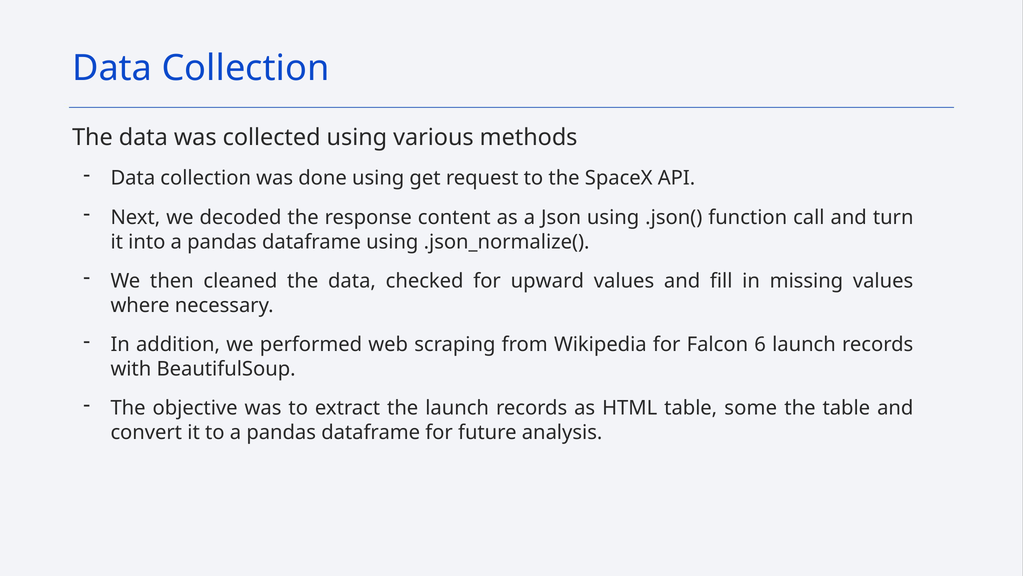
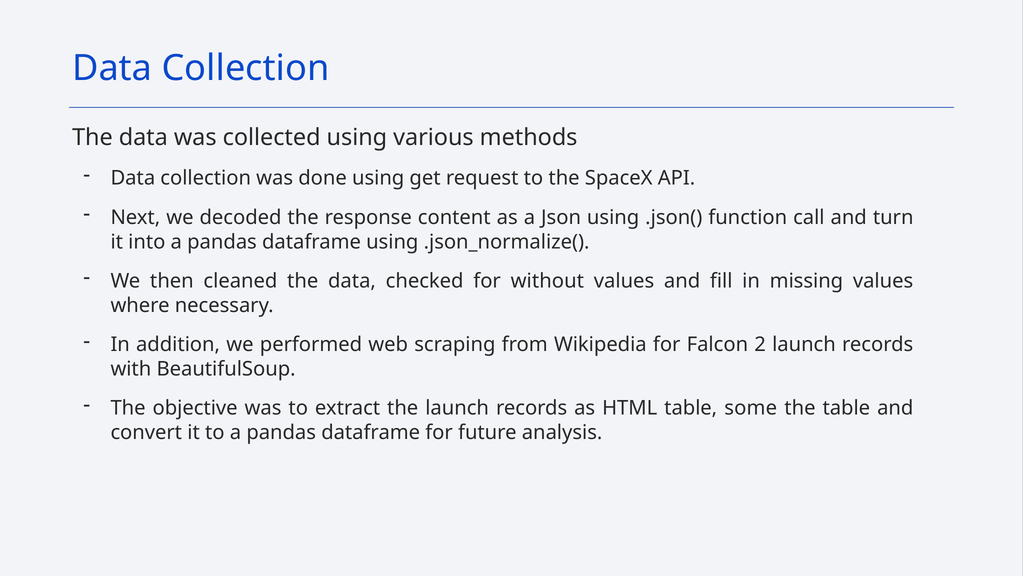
upward: upward -> without
6: 6 -> 2
